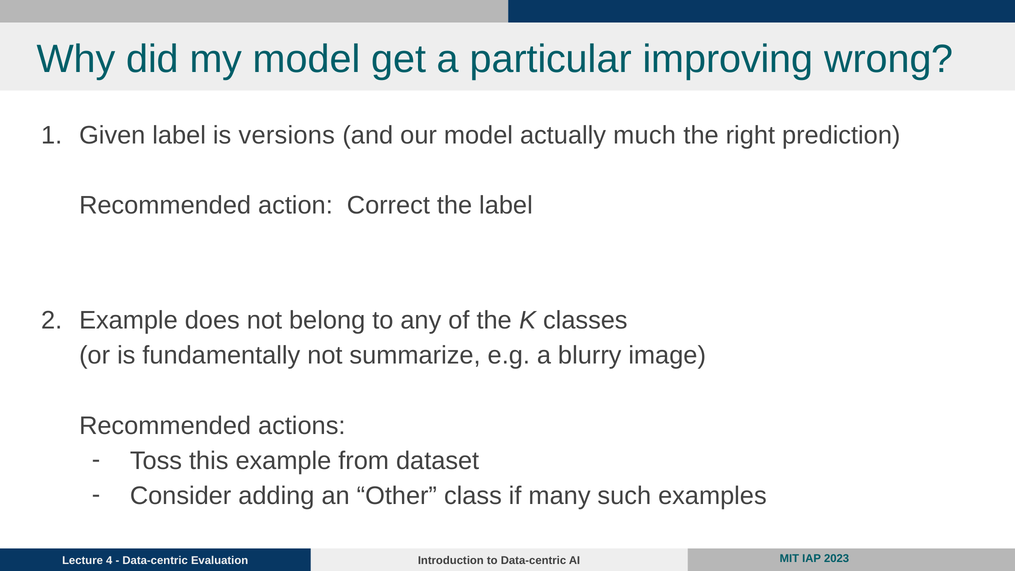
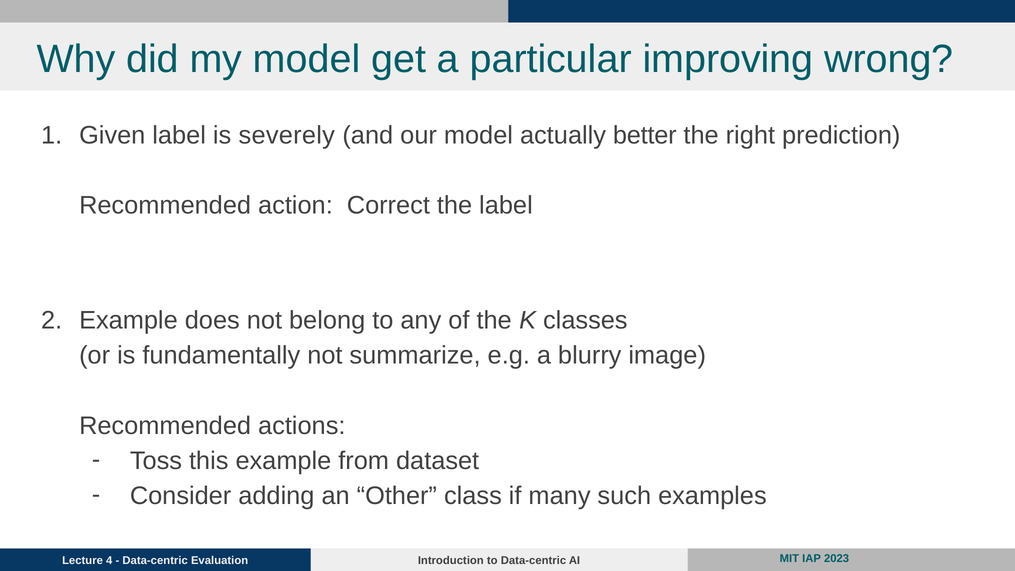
versions: versions -> severely
much: much -> better
